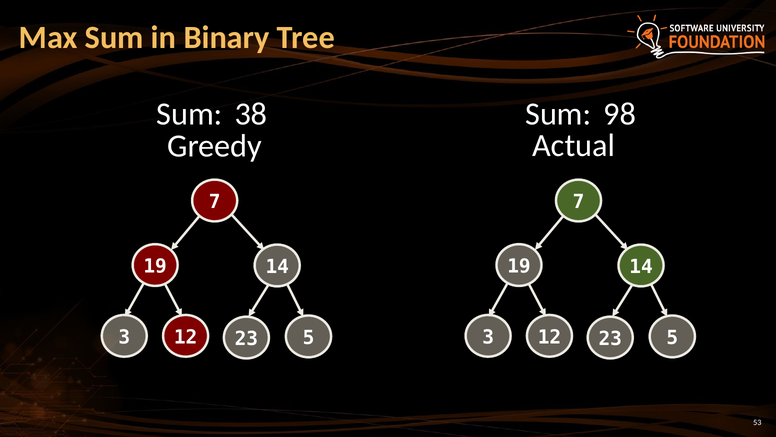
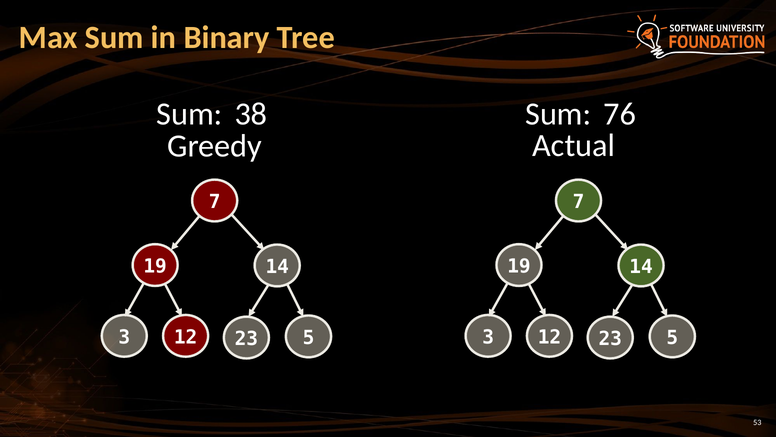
98: 98 -> 76
